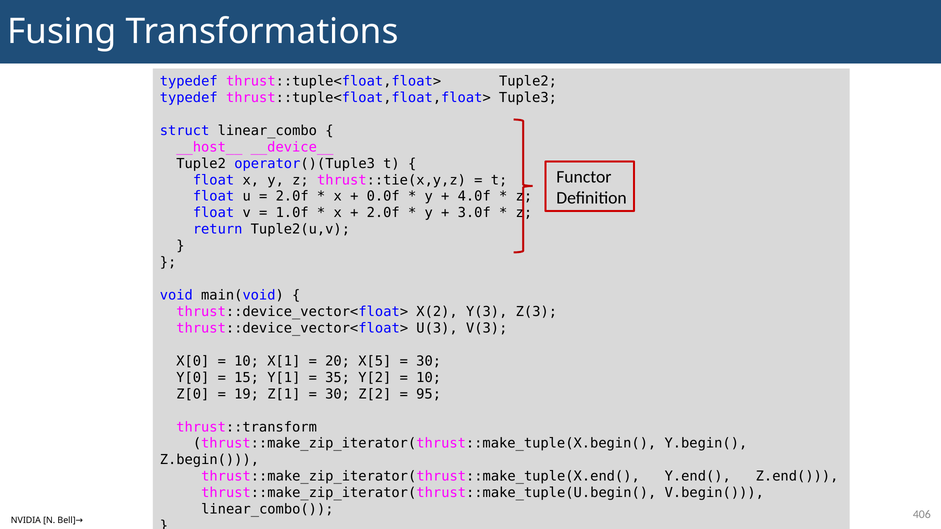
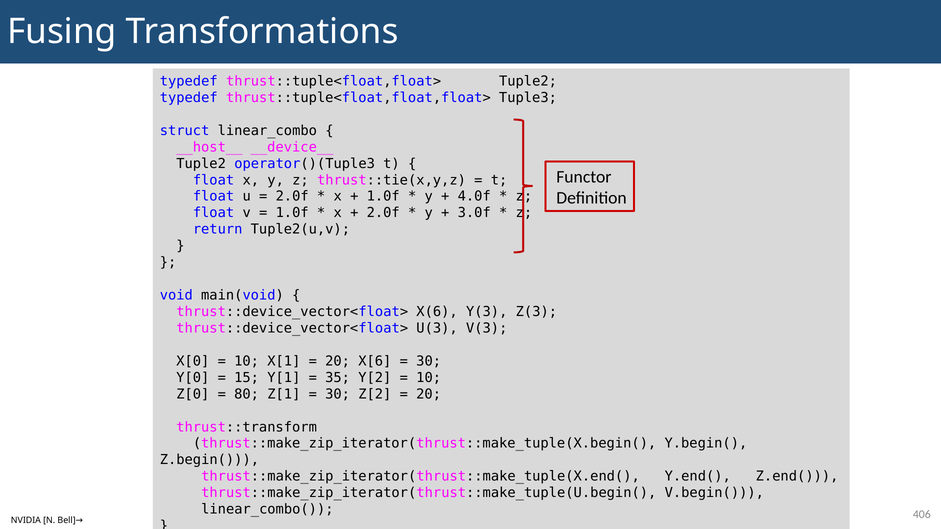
0.0f at (383, 197): 0.0f -> 1.0f
X(2: X(2 -> X(6
X[5: X[5 -> X[6
19: 19 -> 80
95 at (429, 394): 95 -> 20
